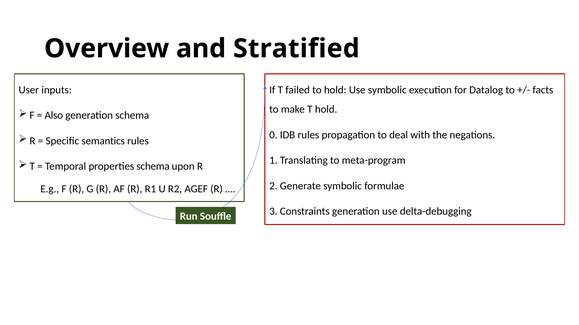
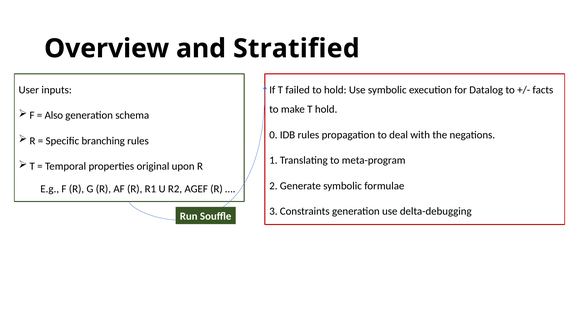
semantics: semantics -> branching
properties schema: schema -> original
